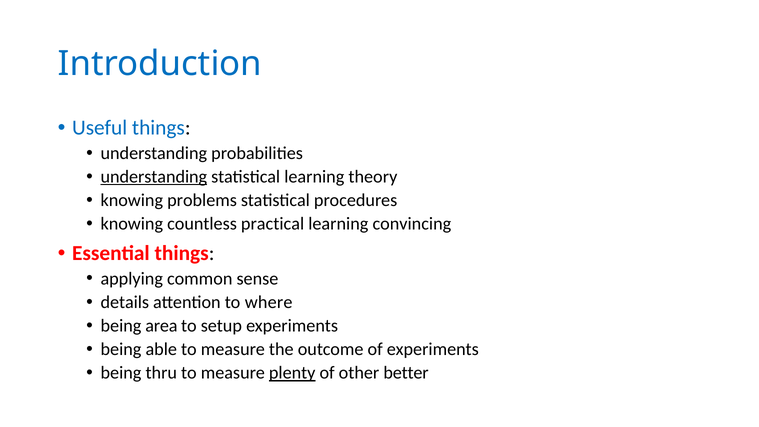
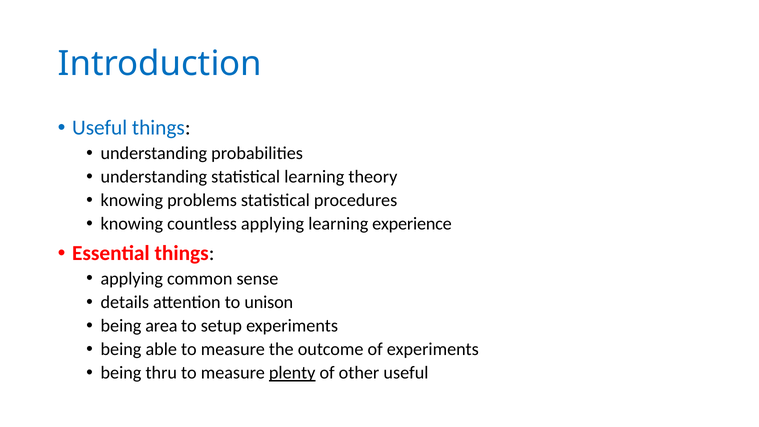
understanding at (154, 177) underline: present -> none
countless practical: practical -> applying
convincing: convincing -> experience
where: where -> unison
other better: better -> useful
